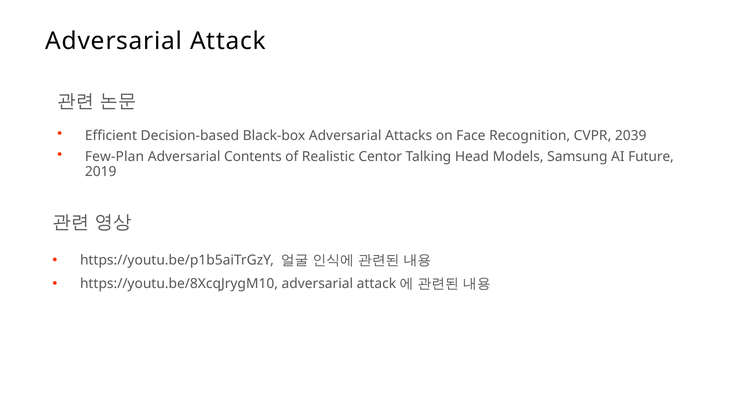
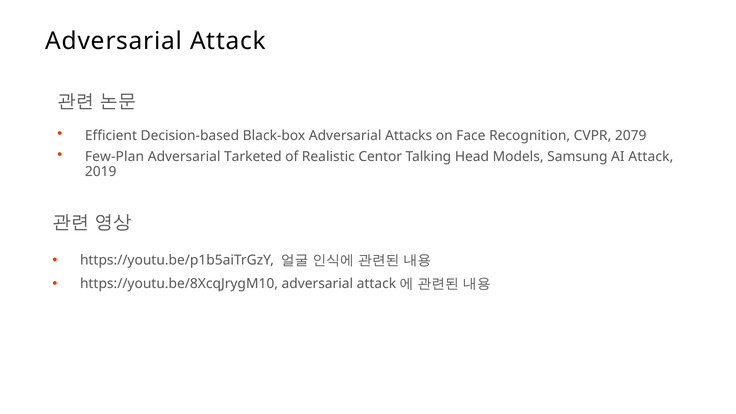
2039: 2039 -> 2079
Contents: Contents -> Tarketed
AI Future: Future -> Attack
